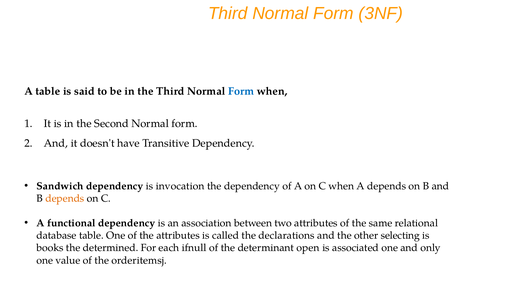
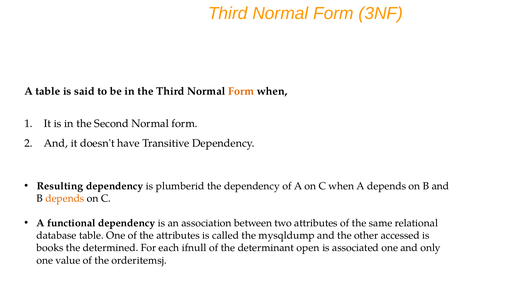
Form at (241, 91) colour: blue -> orange
Sandwich: Sandwich -> Resulting
invocation: invocation -> plumberid
declarations: declarations -> mysqldump
selecting: selecting -> accessed
